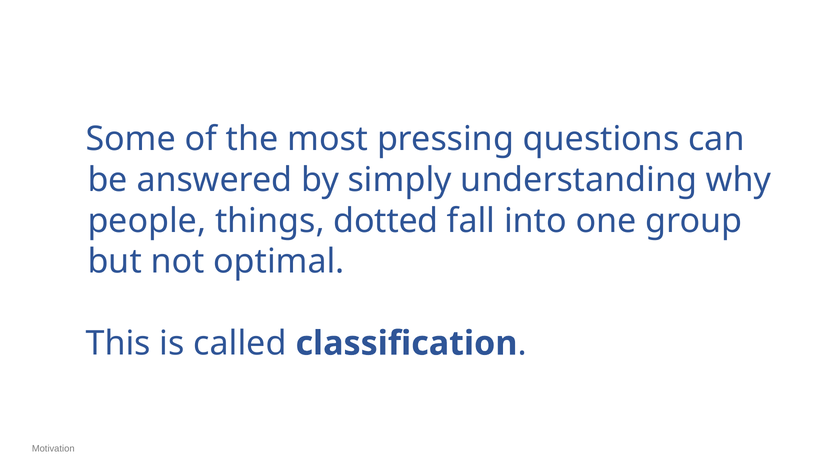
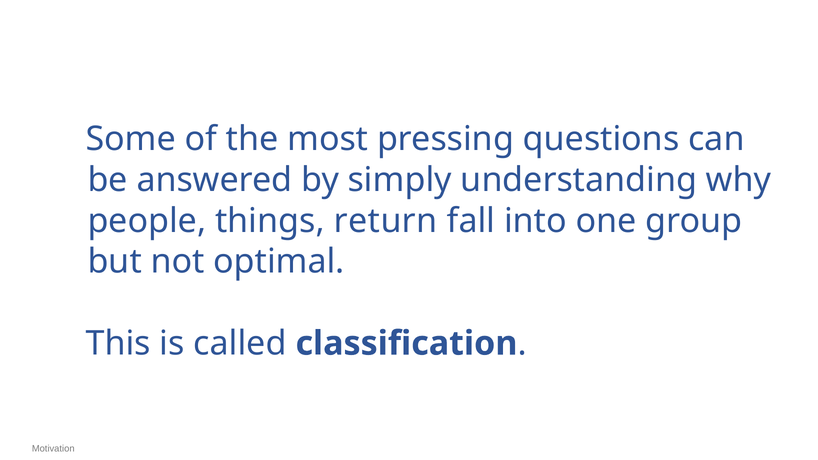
dotted: dotted -> return
